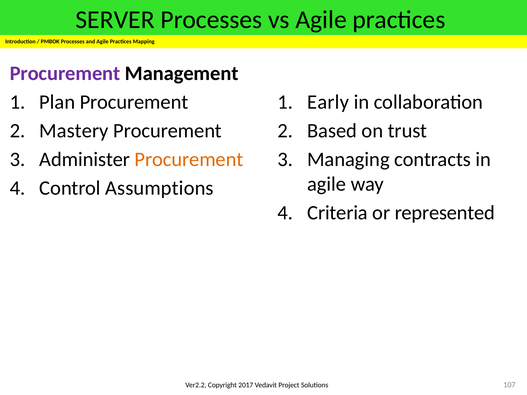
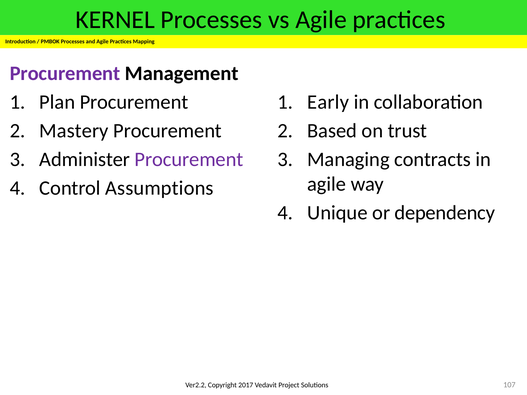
SERVER: SERVER -> KERNEL
Procurement at (189, 160) colour: orange -> purple
Criteria: Criteria -> Unique
represented: represented -> dependency
